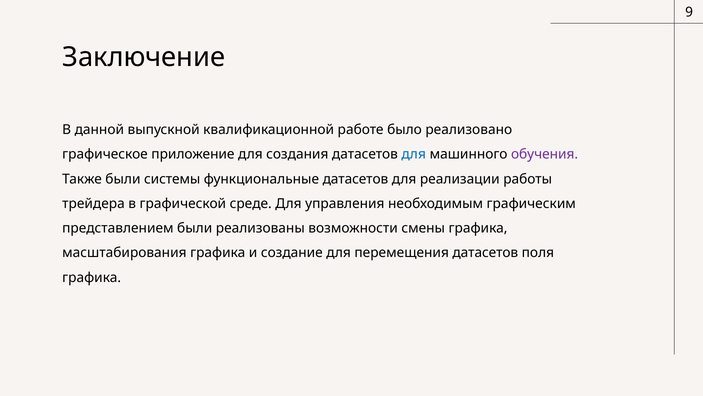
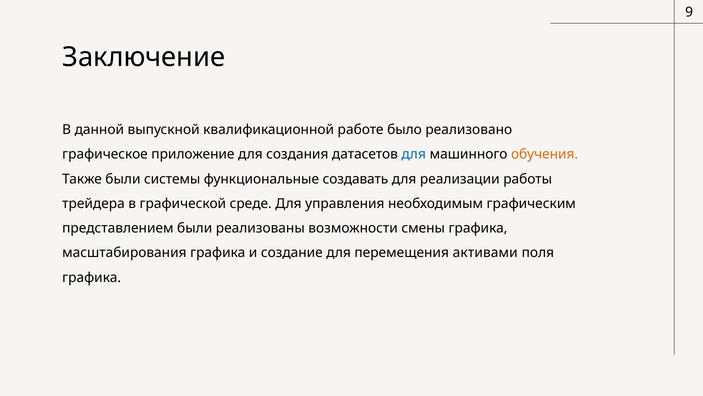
обучения colour: purple -> orange
функциональные датасетов: датасетов -> создавать
перемещения датасетов: датасетов -> активами
